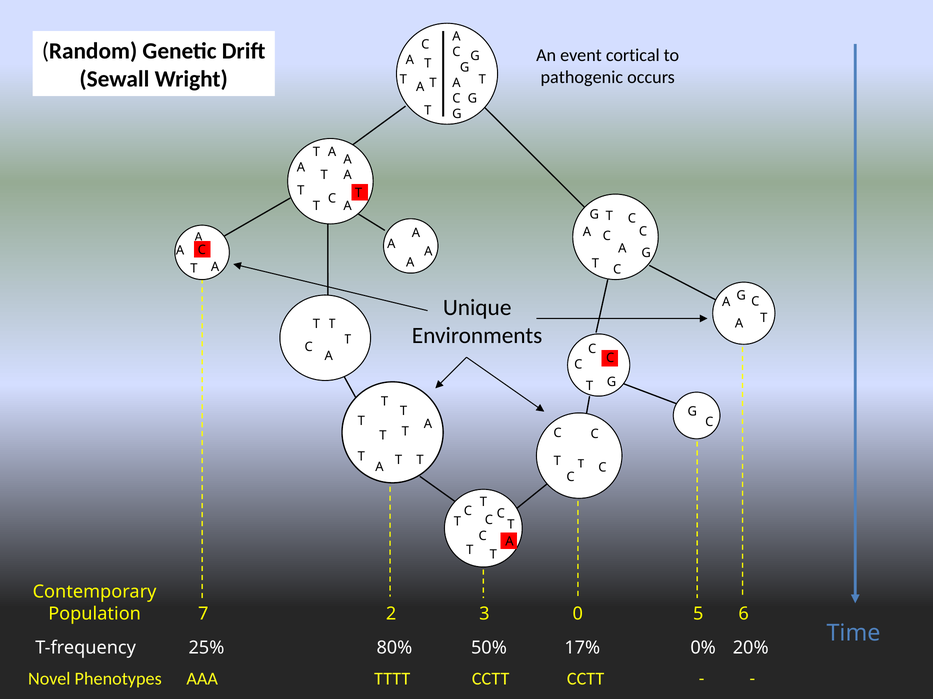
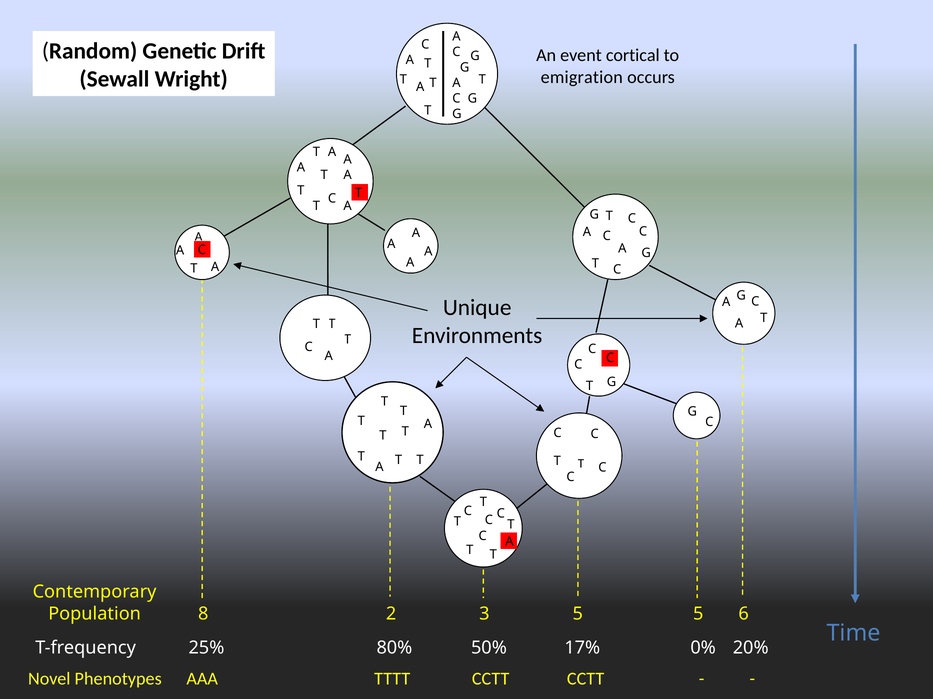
pathogenic: pathogenic -> emigration
7: 7 -> 8
3 0: 0 -> 5
